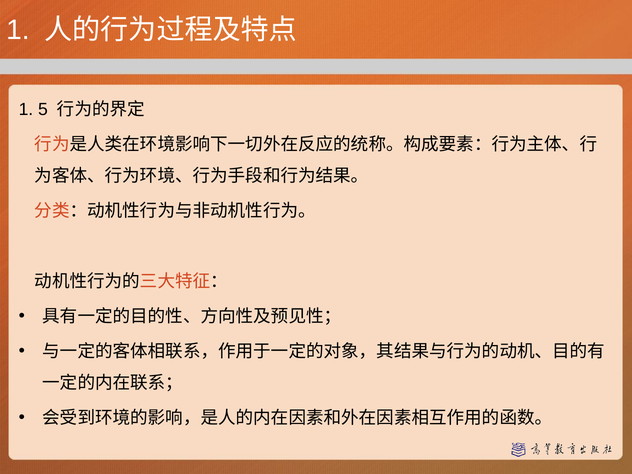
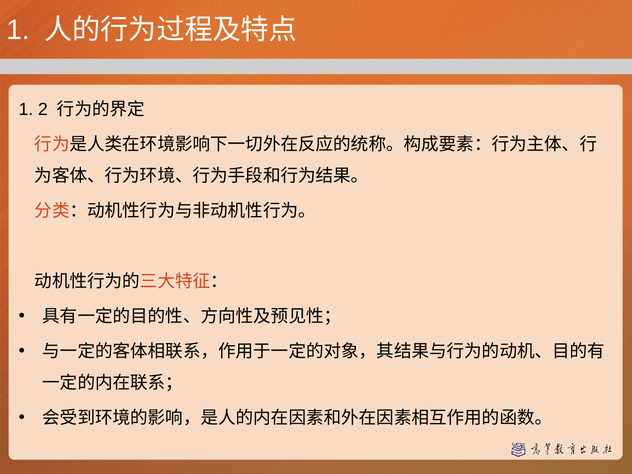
5: 5 -> 2
